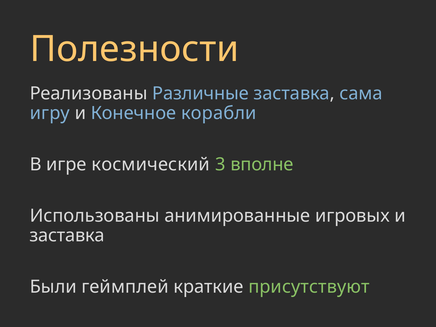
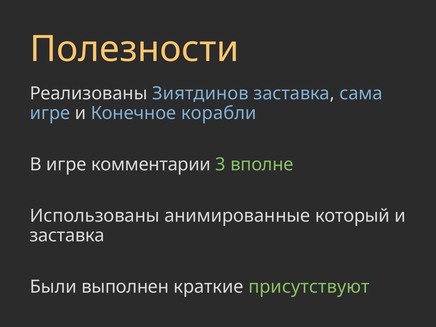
Различные: Различные -> Зиятдинов
игру at (50, 113): игру -> игре
космический: космический -> комментарии
игровых: игровых -> который
геймплей: геймплей -> выполнен
